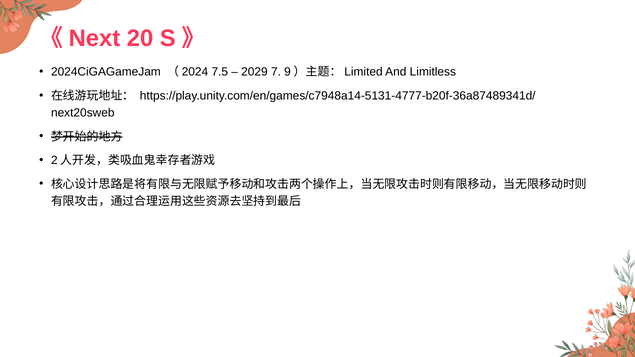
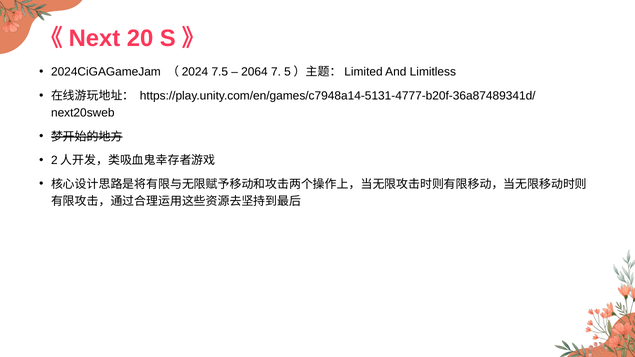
2029: 2029 -> 2064
9: 9 -> 5
